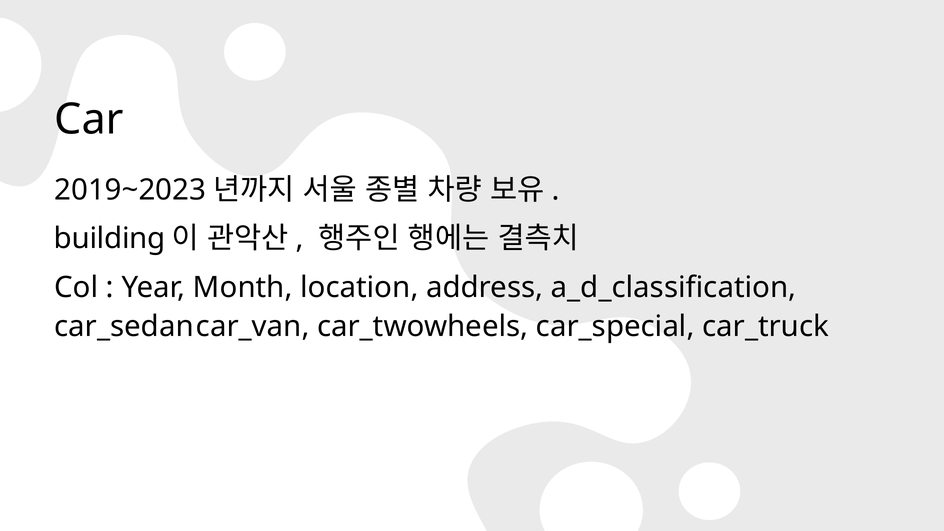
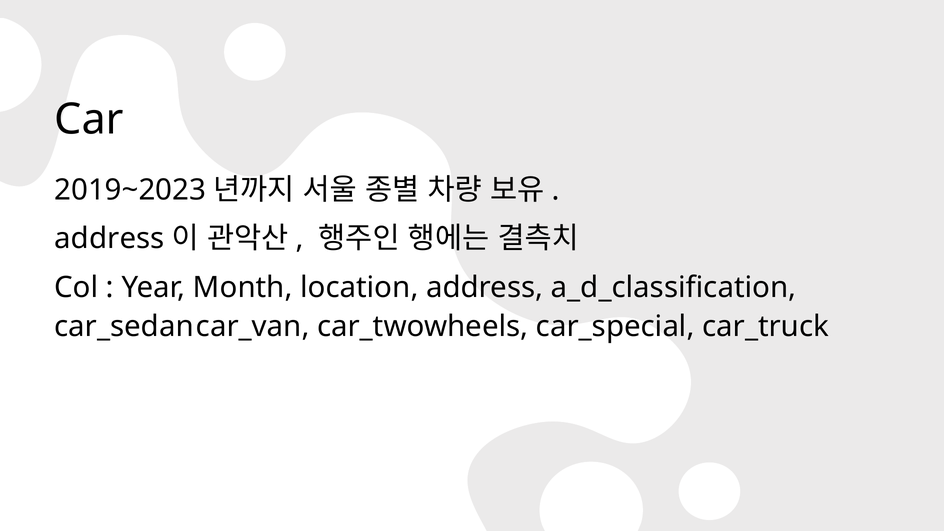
building at (110, 239): building -> address
